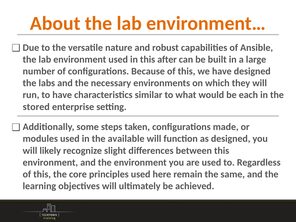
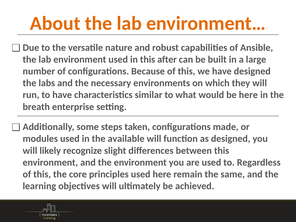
be each: each -> here
stored: stored -> breath
